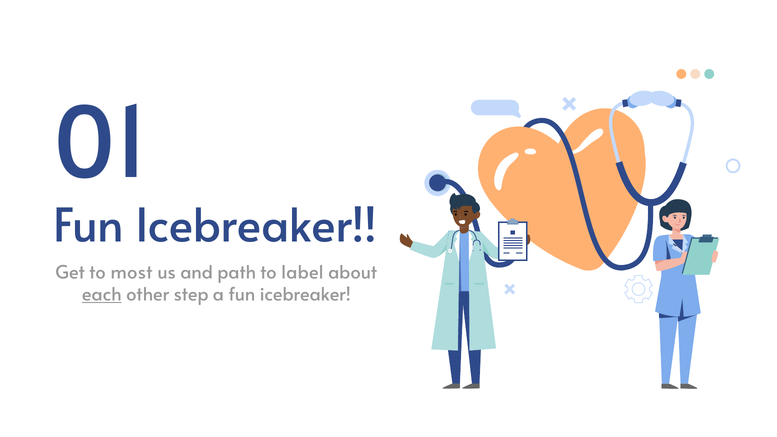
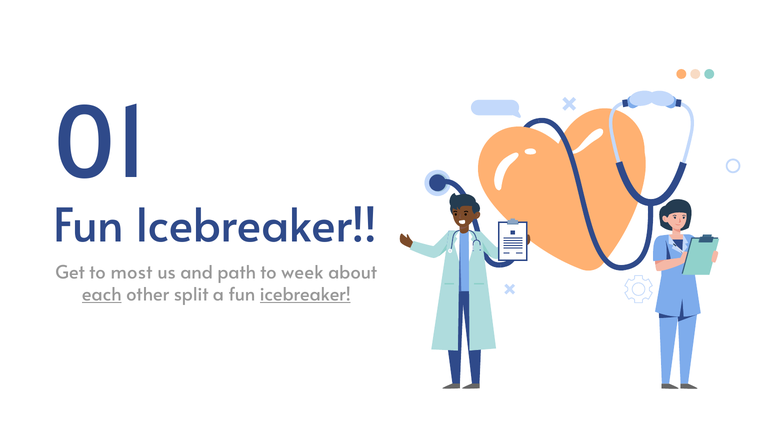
label: label -> week
step: step -> split
icebreaker at (305, 295) underline: none -> present
